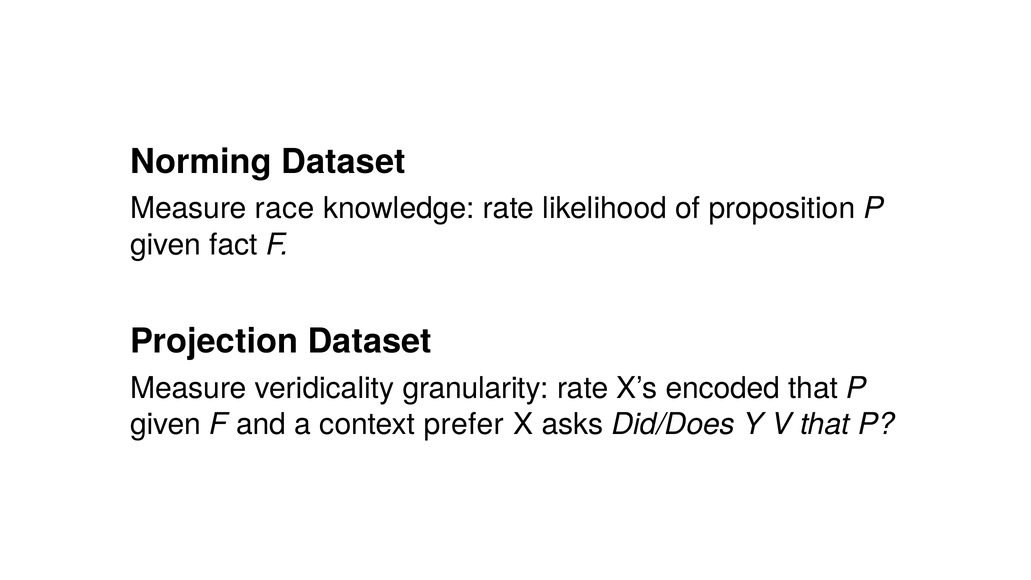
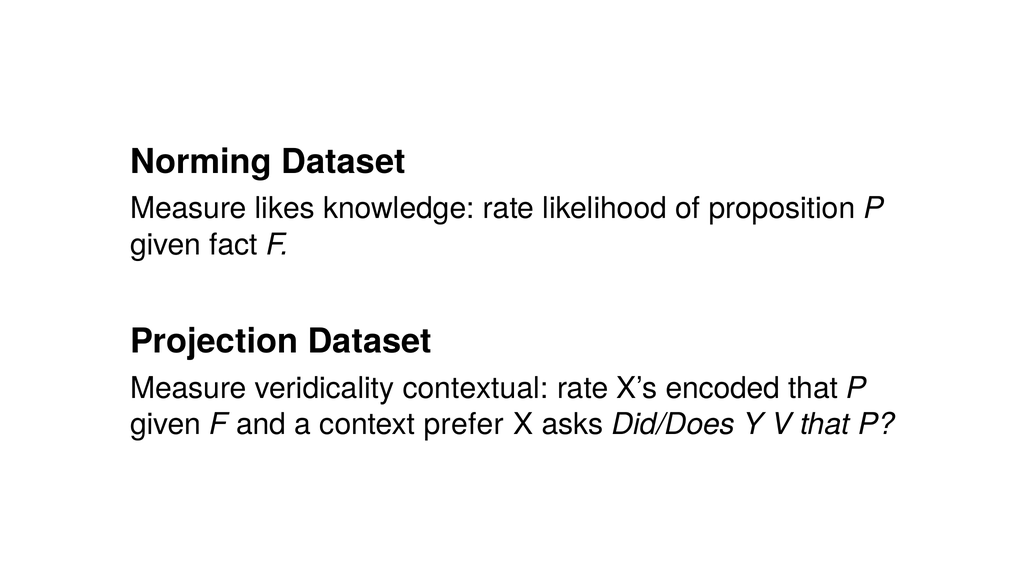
race: race -> likes
granularity: granularity -> contextual
